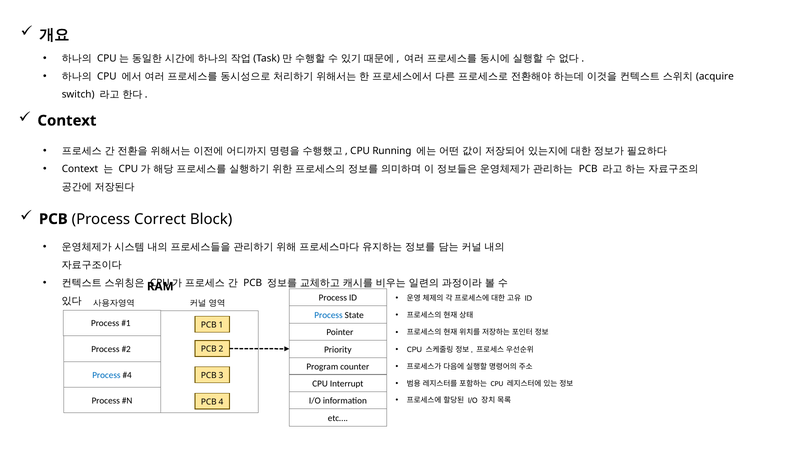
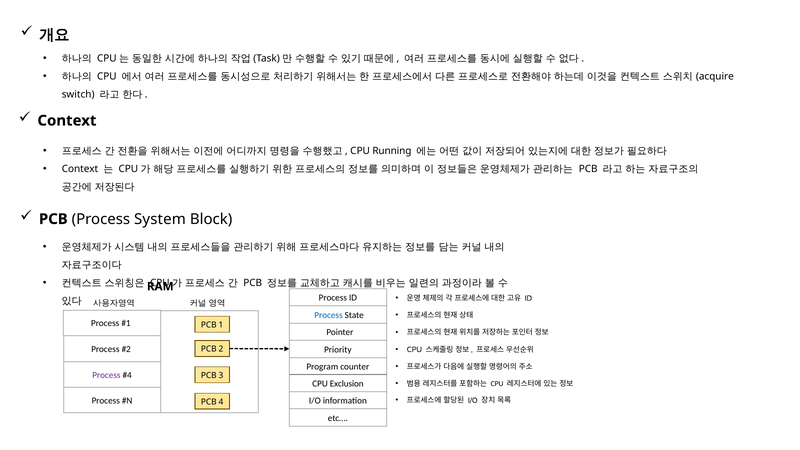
Correct: Correct -> System
Process at (106, 375) colour: blue -> purple
Interrupt: Interrupt -> Exclusion
